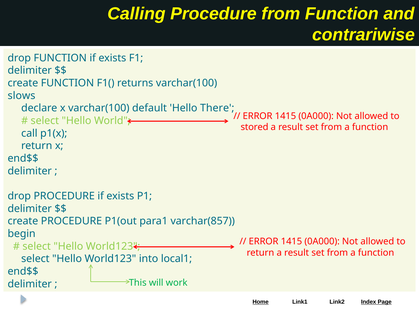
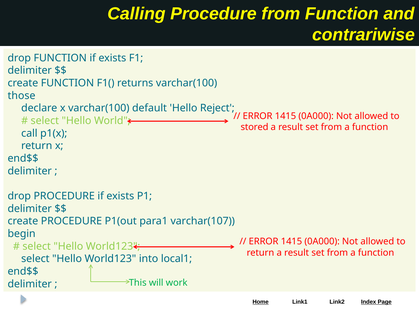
slows: slows -> those
There: There -> Reject
varchar(857: varchar(857 -> varchar(107
